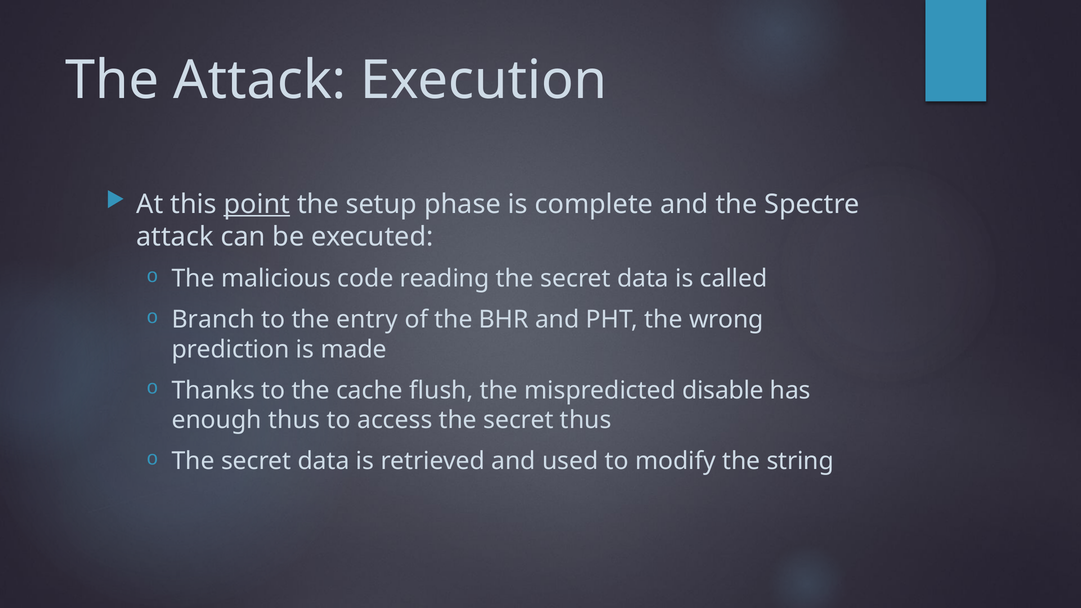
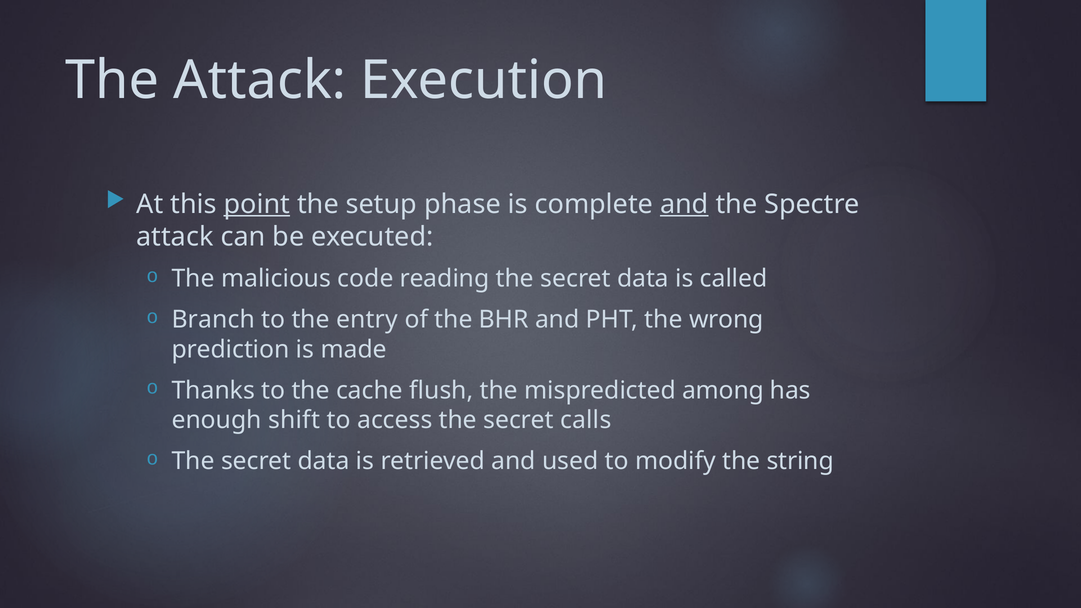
and at (684, 204) underline: none -> present
disable: disable -> among
enough thus: thus -> shift
secret thus: thus -> calls
